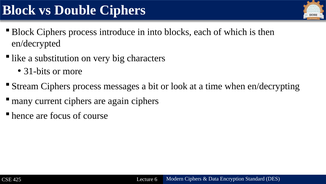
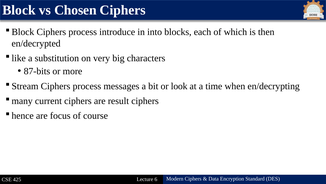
Double: Double -> Chosen
31-bits: 31-bits -> 87-bits
again: again -> result
